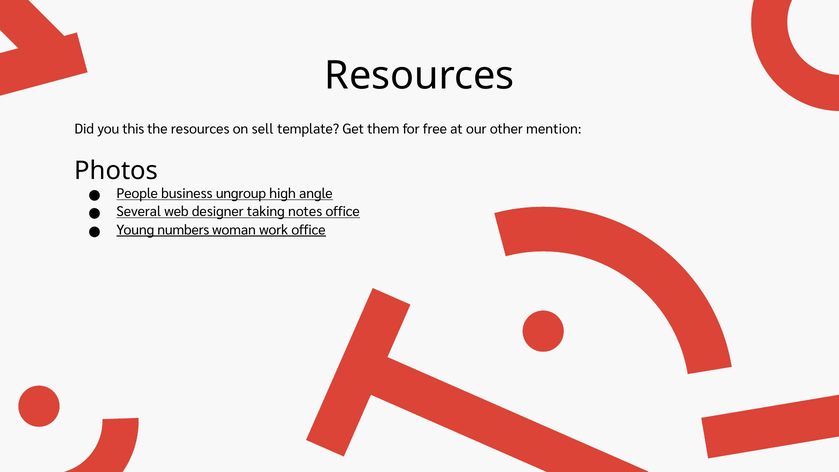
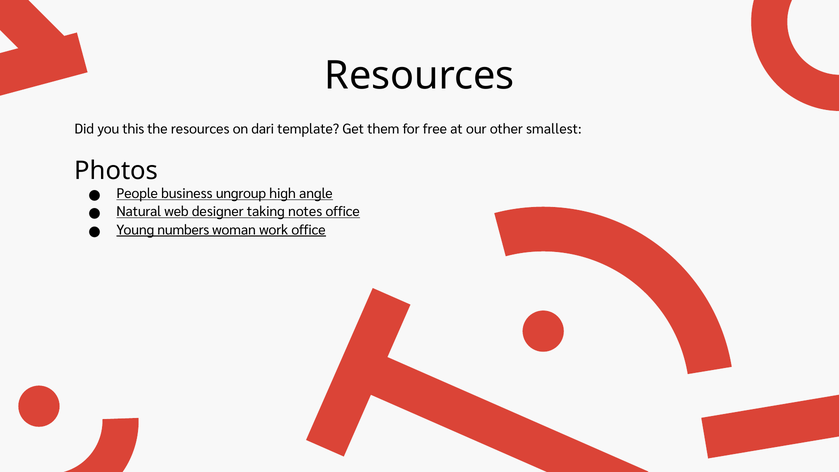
sell: sell -> dari
mention: mention -> smallest
Several: Several -> Natural
